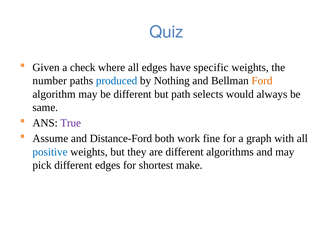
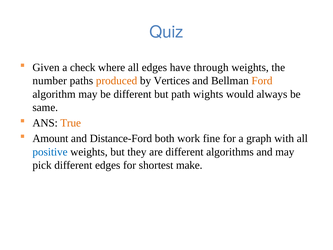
specific: specific -> through
produced colour: blue -> orange
Nothing: Nothing -> Vertices
selects: selects -> wights
True colour: purple -> orange
Assume: Assume -> Amount
